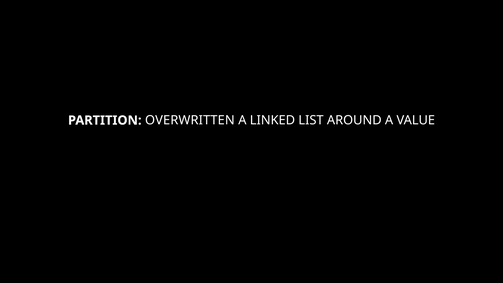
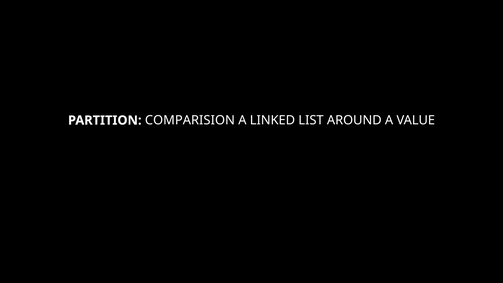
OVERWRITTEN: OVERWRITTEN -> COMPARISION
